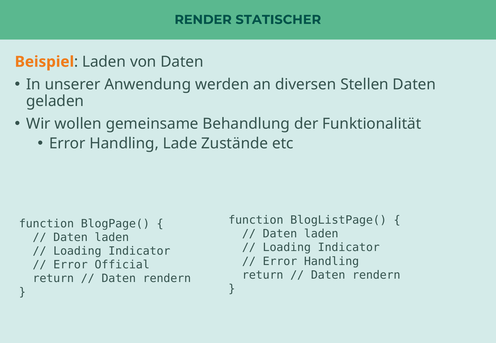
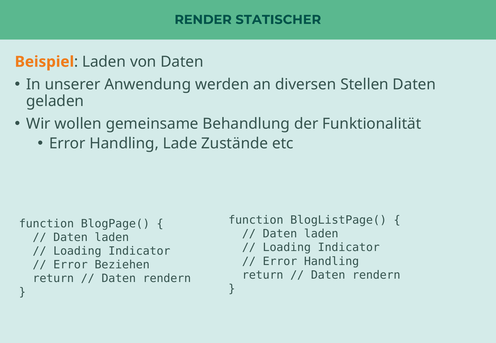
Official: Official -> Beziehen
